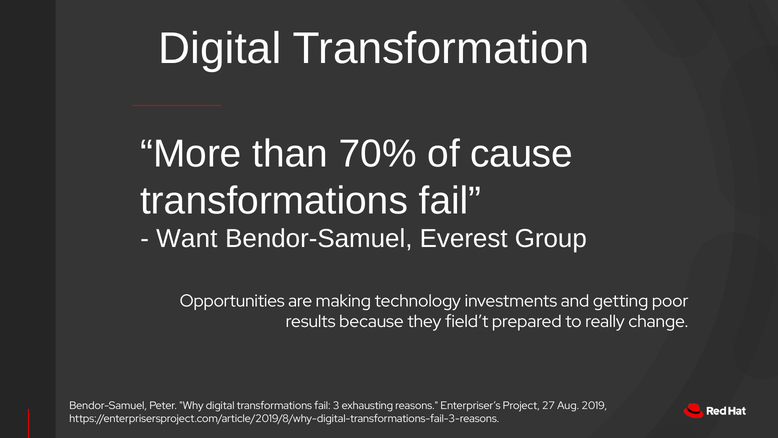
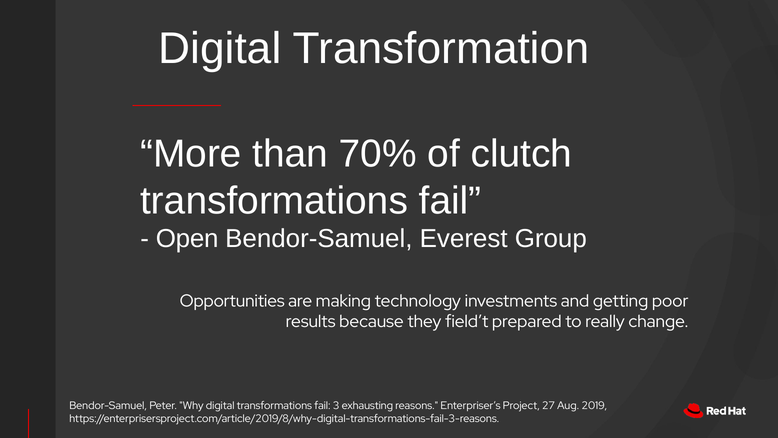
cause: cause -> clutch
Want: Want -> Open
